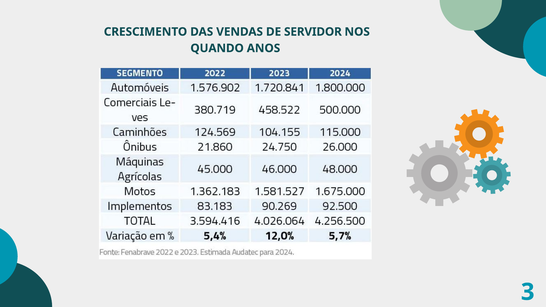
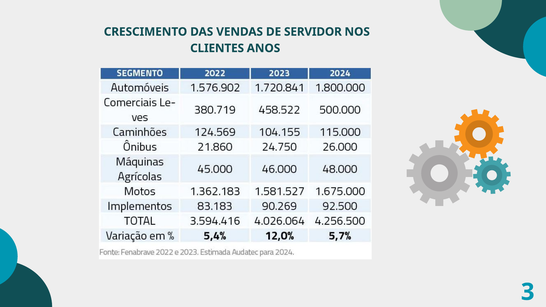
QUANDO: QUANDO -> CLIENTES
